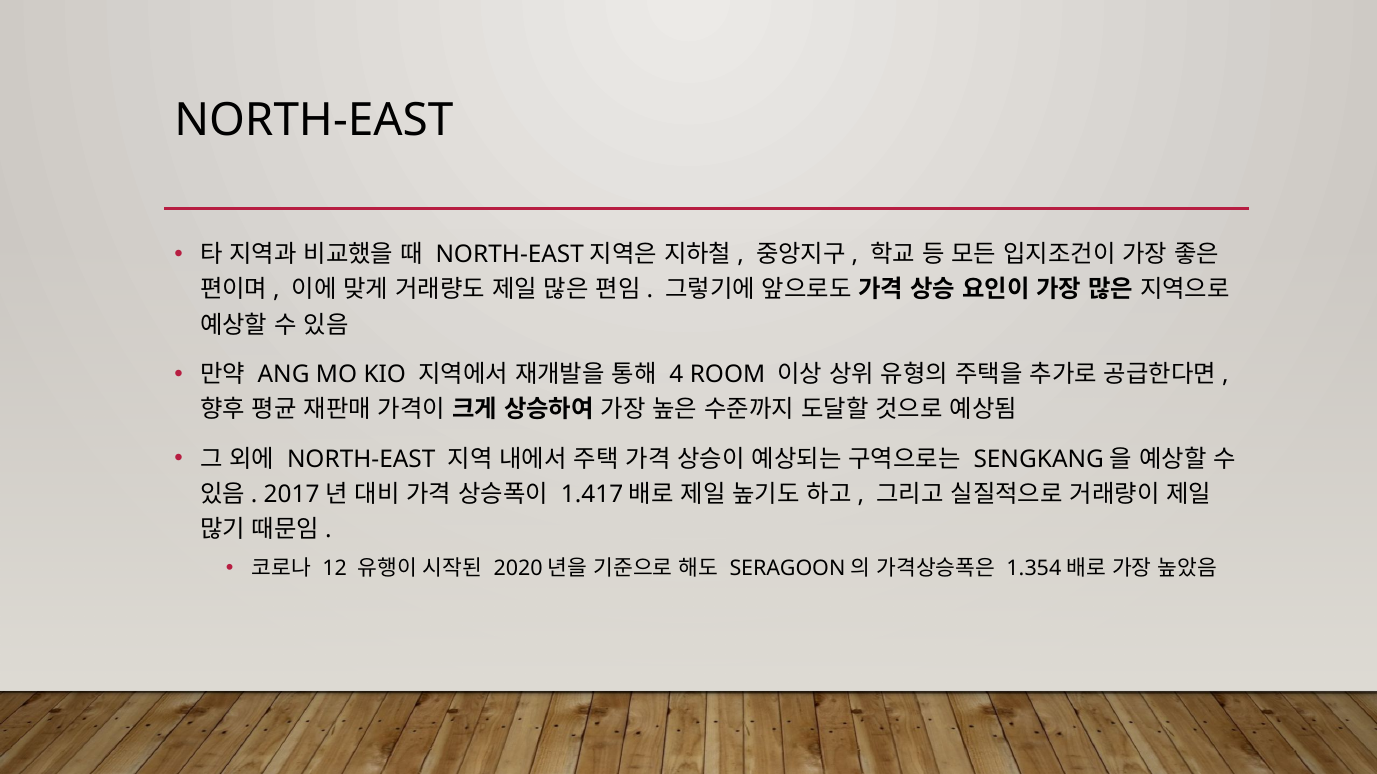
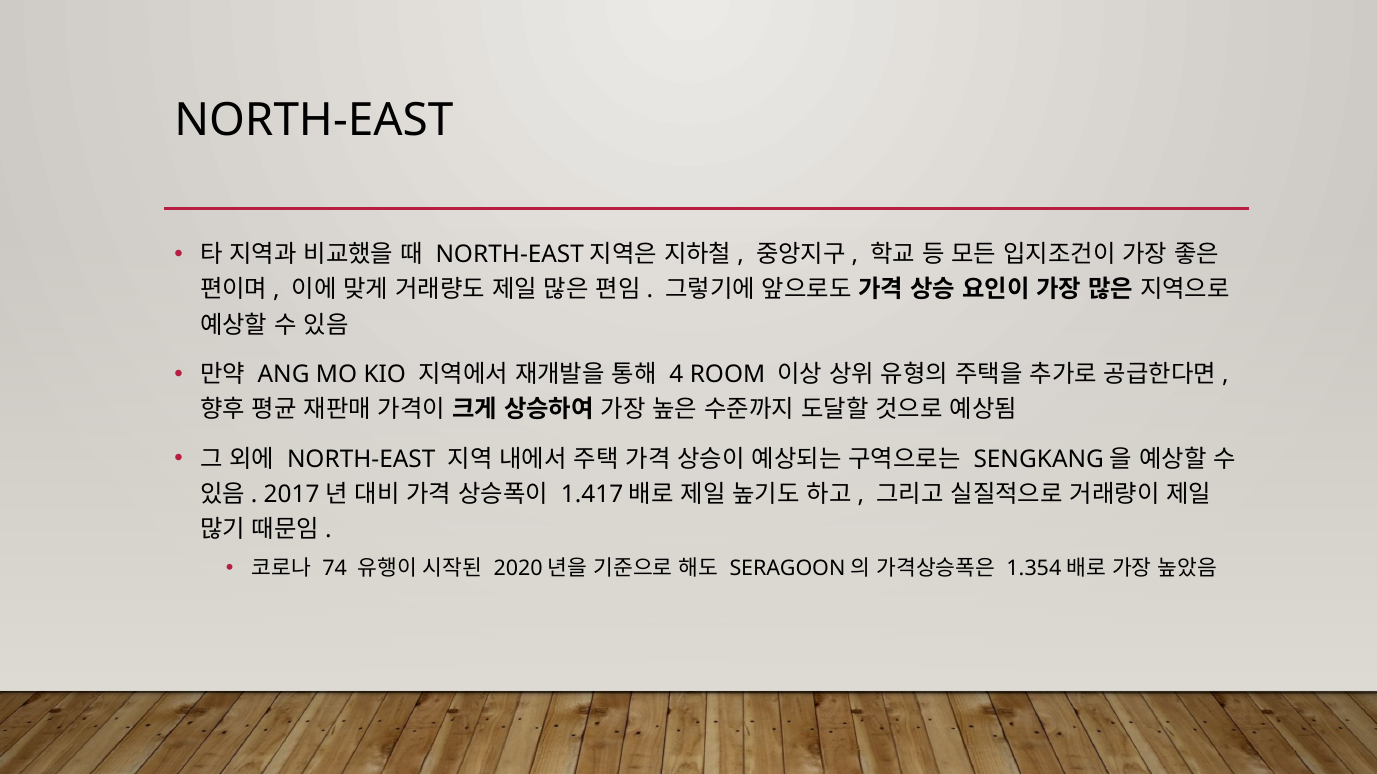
12: 12 -> 74
